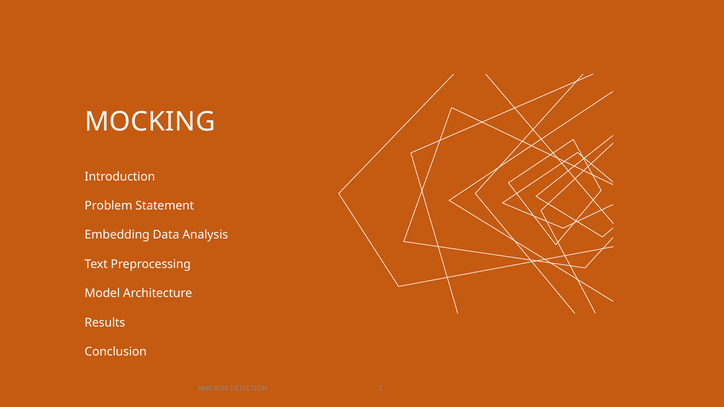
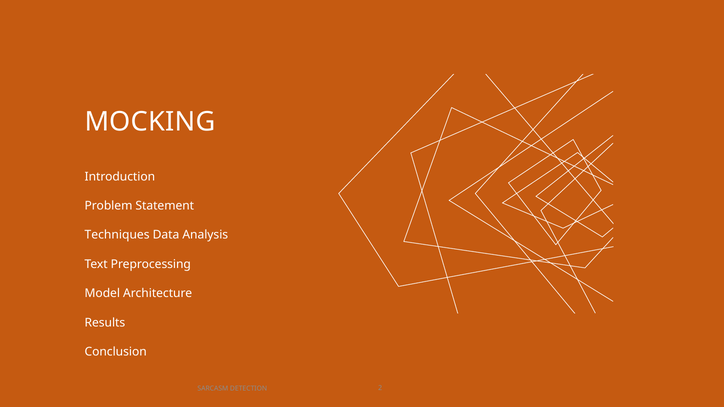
Embedding: Embedding -> Techniques
